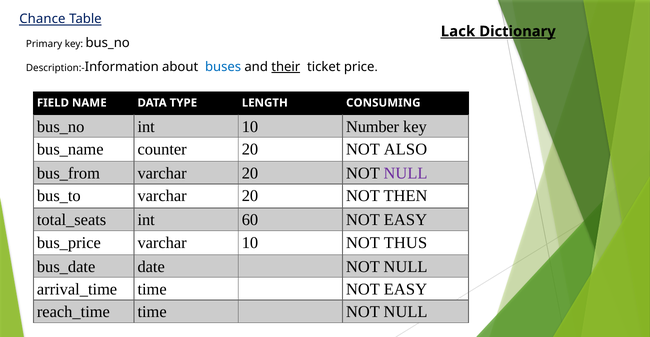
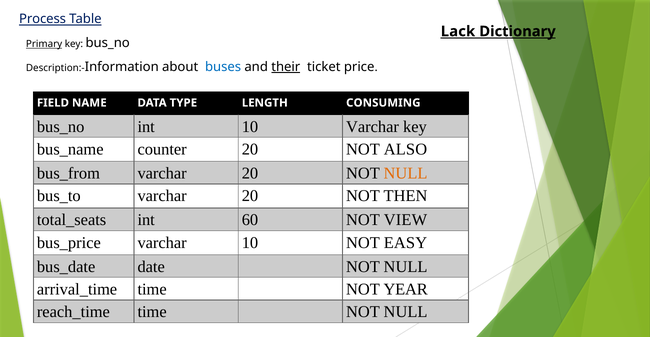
Chance: Chance -> Process
Primary underline: none -> present
10 Number: Number -> Varchar
NULL at (406, 173) colour: purple -> orange
60 NOT EASY: EASY -> VIEW
THUS: THUS -> EASY
time NOT EASY: EASY -> YEAR
